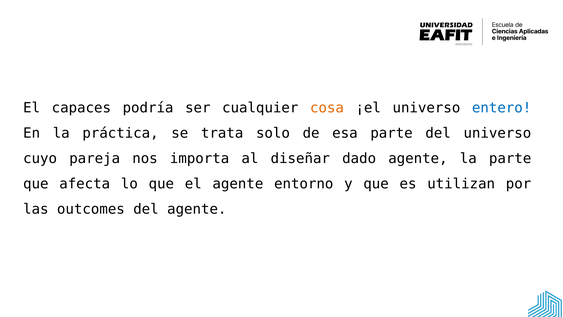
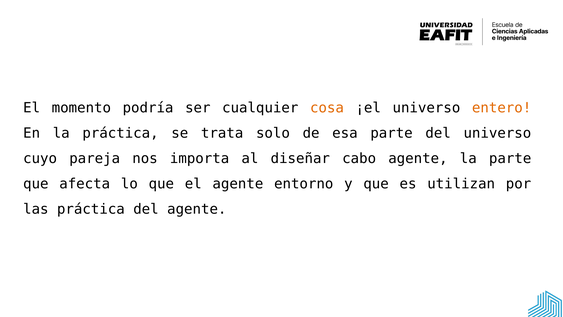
capaces: capaces -> momento
entero colour: blue -> orange
dado: dado -> cabo
las outcomes: outcomes -> práctica
